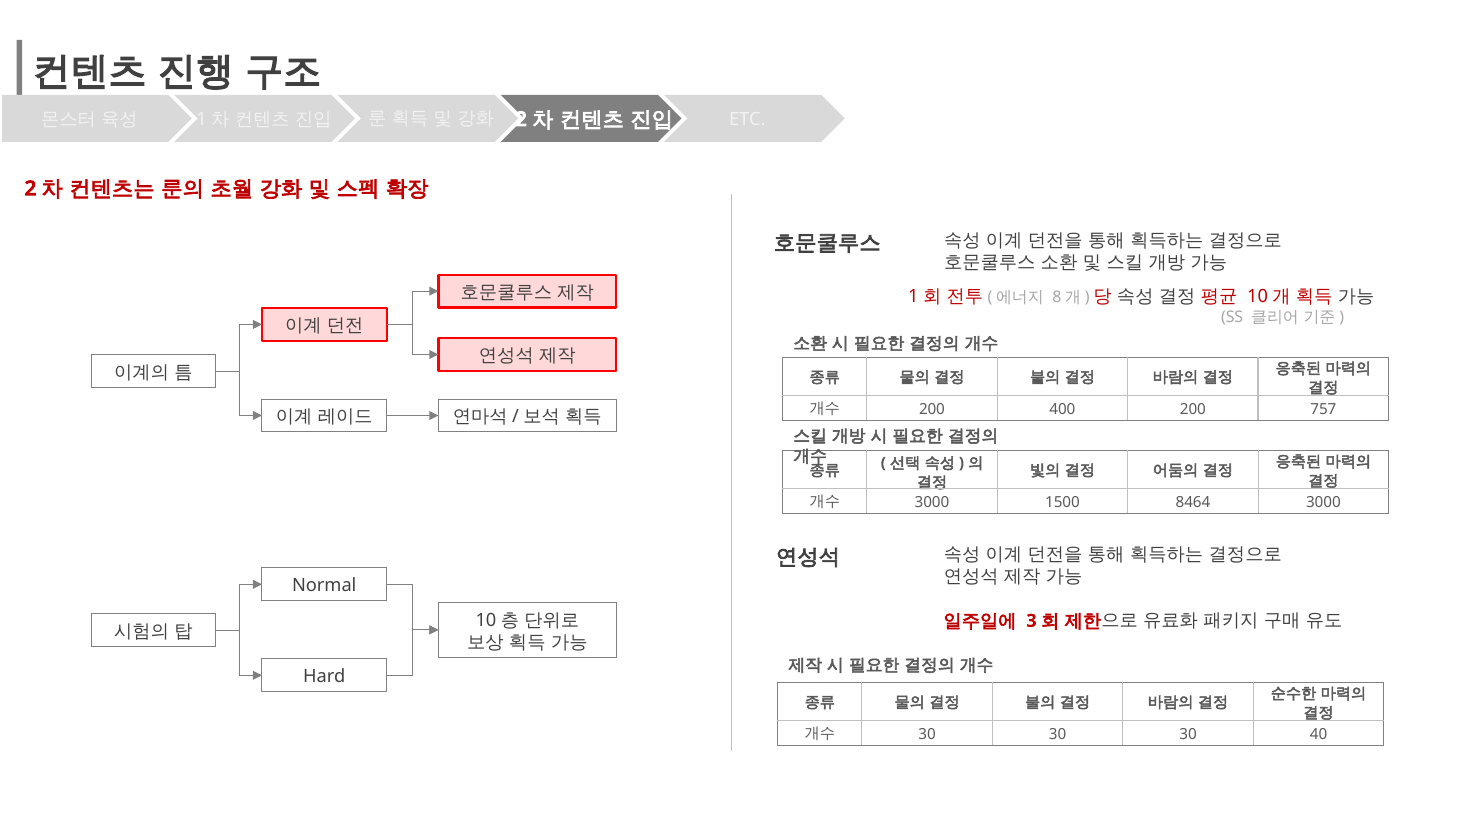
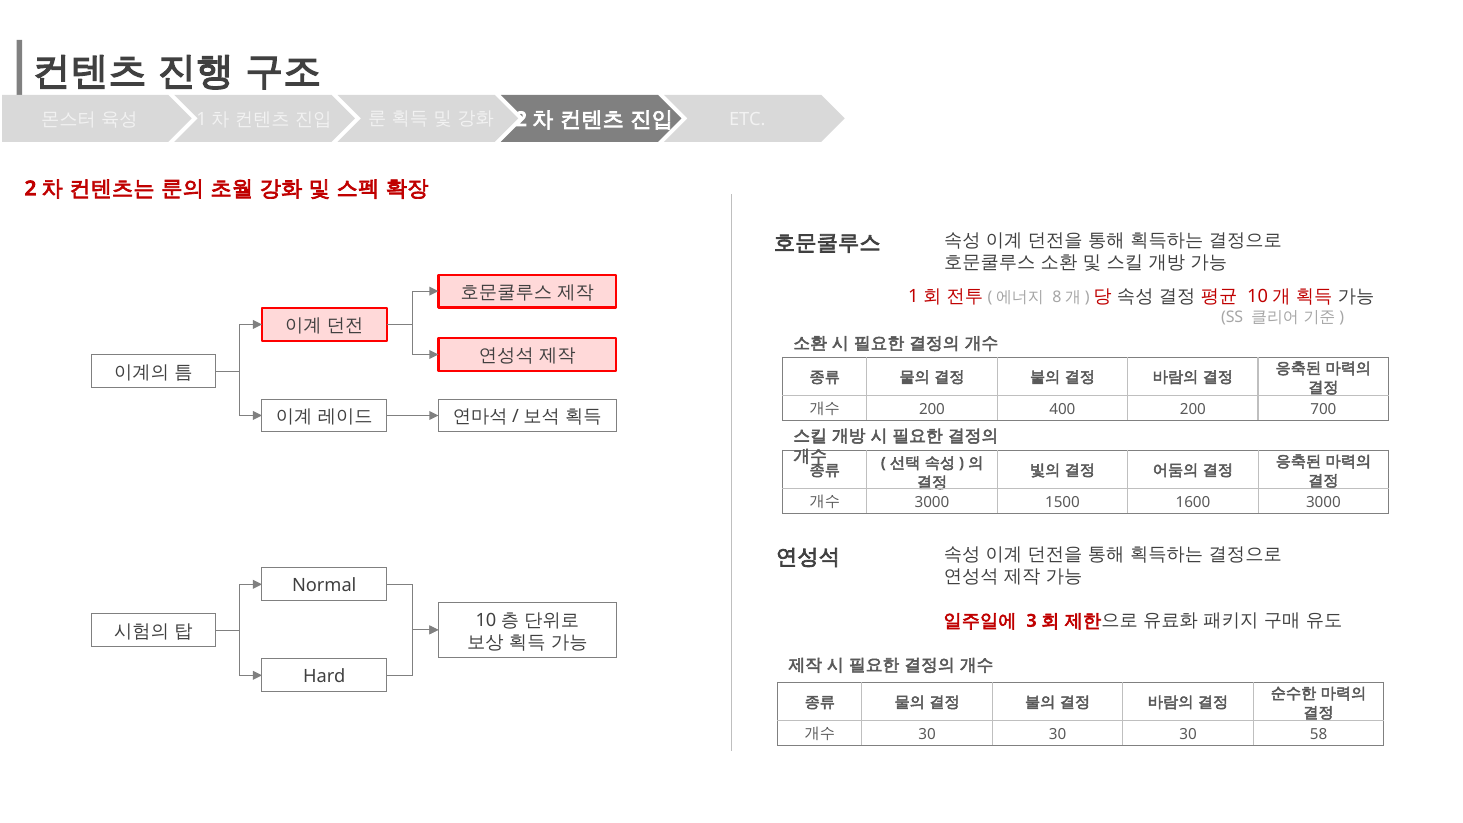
757: 757 -> 700
8464: 8464 -> 1600
40: 40 -> 58
